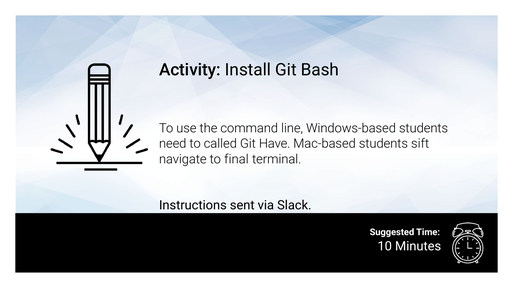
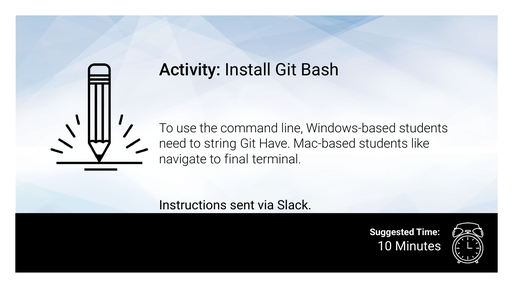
called: called -> string
sift: sift -> like
